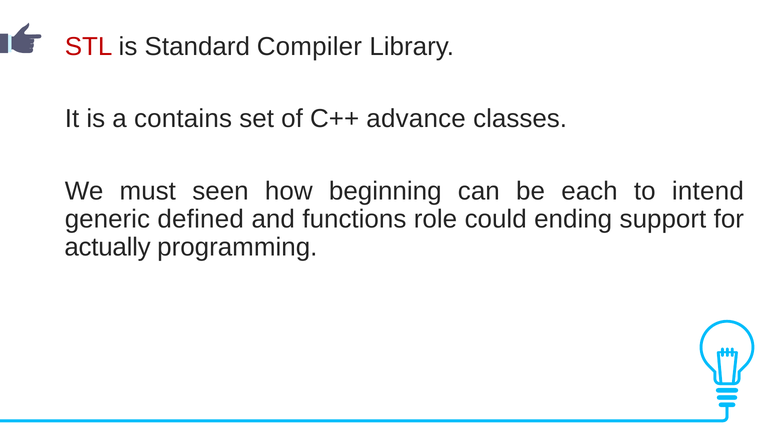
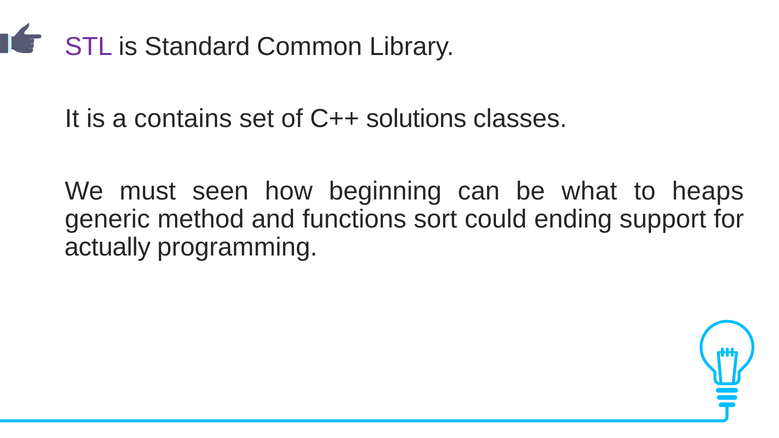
STL colour: red -> purple
Compiler: Compiler -> Common
advance: advance -> solutions
each: each -> what
intend: intend -> heaps
defined: defined -> method
role: role -> sort
